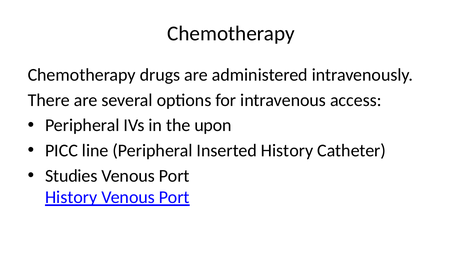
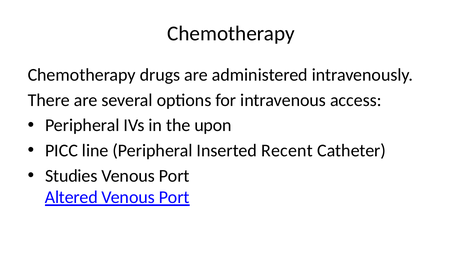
Inserted History: History -> Recent
History at (71, 197): History -> Altered
